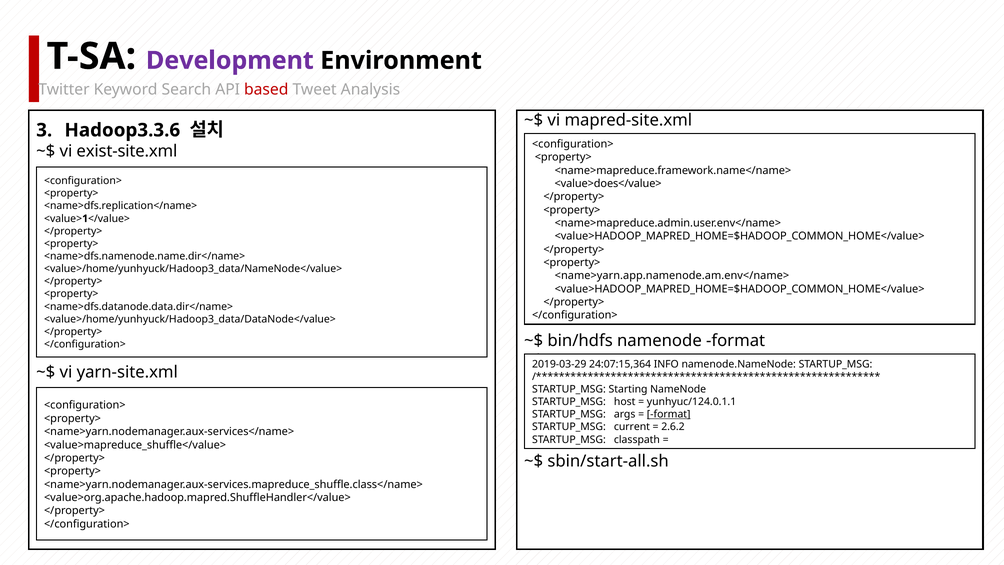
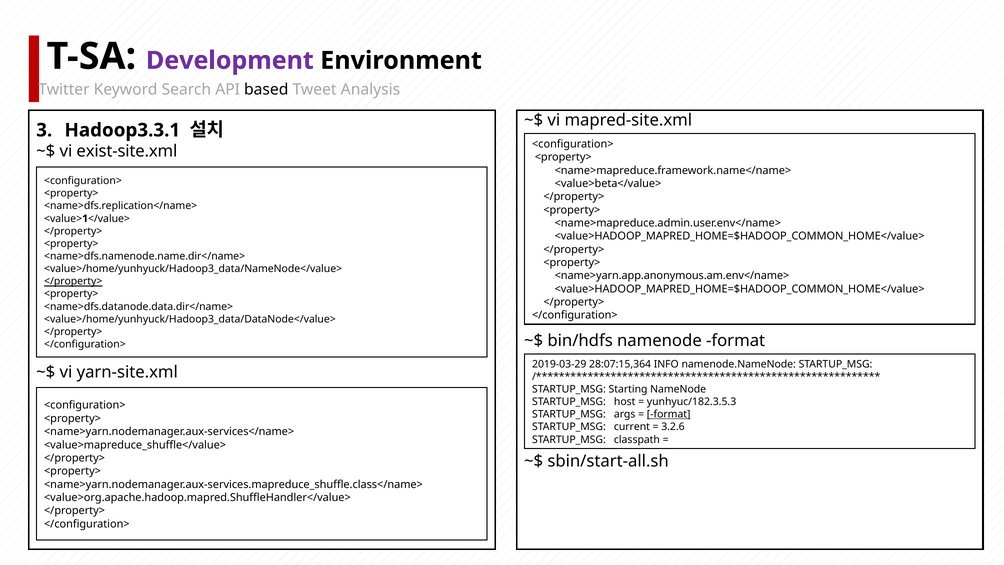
based colour: red -> black
Hadoop3.3.6: Hadoop3.3.6 -> Hadoop3.3.1
<value>does</value>: <value>does</value> -> <value>beta</value>
<name>yarn.app.namenode.am.env</name>: <name>yarn.app.namenode.am.env</name> -> <name>yarn.app.anonymous.am.env</name>
</property> at (73, 281) underline: none -> present
24:07:15,364: 24:07:15,364 -> 28:07:15,364
yunhyuc/124.0.1.1: yunhyuc/124.0.1.1 -> yunhyuc/182.3.5.3
2.6.2: 2.6.2 -> 3.2.6
